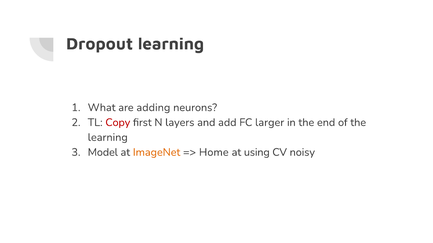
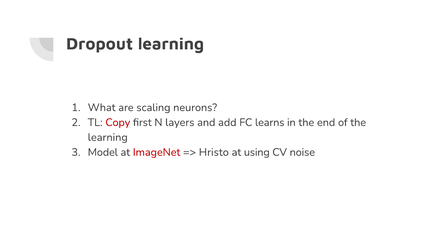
adding: adding -> scaling
larger: larger -> learns
ImageNet colour: orange -> red
Home: Home -> Hristo
noisy: noisy -> noise
